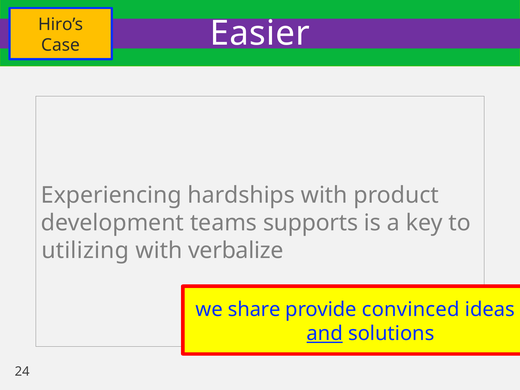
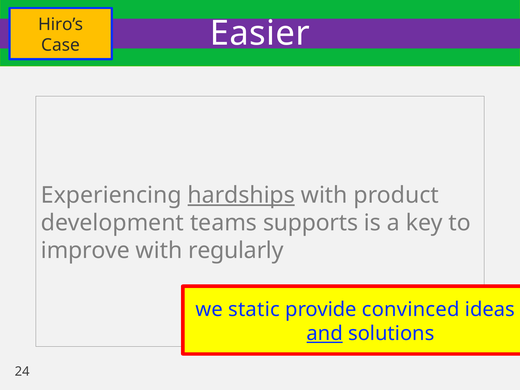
hardships underline: none -> present
utilizing: utilizing -> improve
verbalize: verbalize -> regularly
share: share -> static
